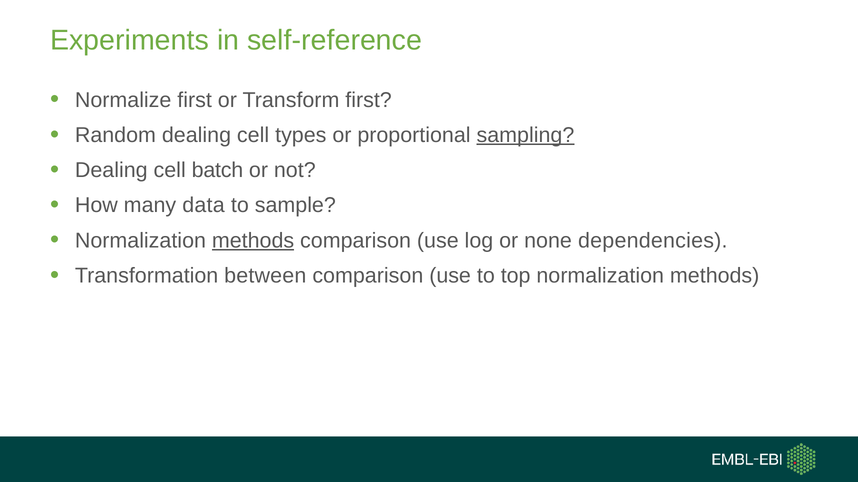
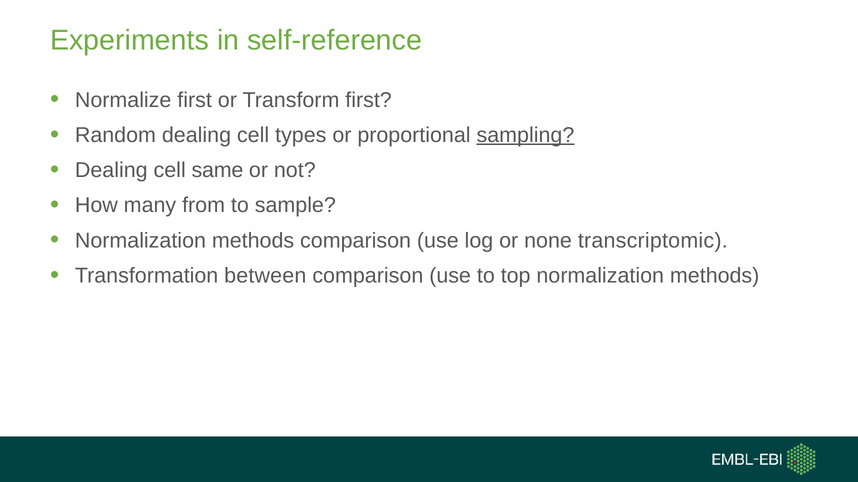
batch: batch -> same
data: data -> from
methods at (253, 241) underline: present -> none
dependencies: dependencies -> transcriptomic
